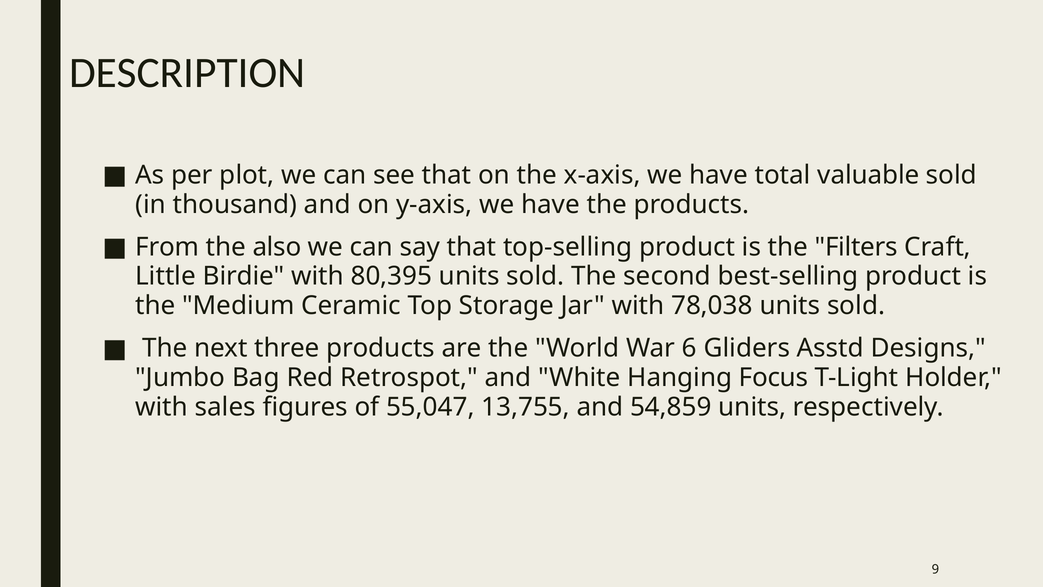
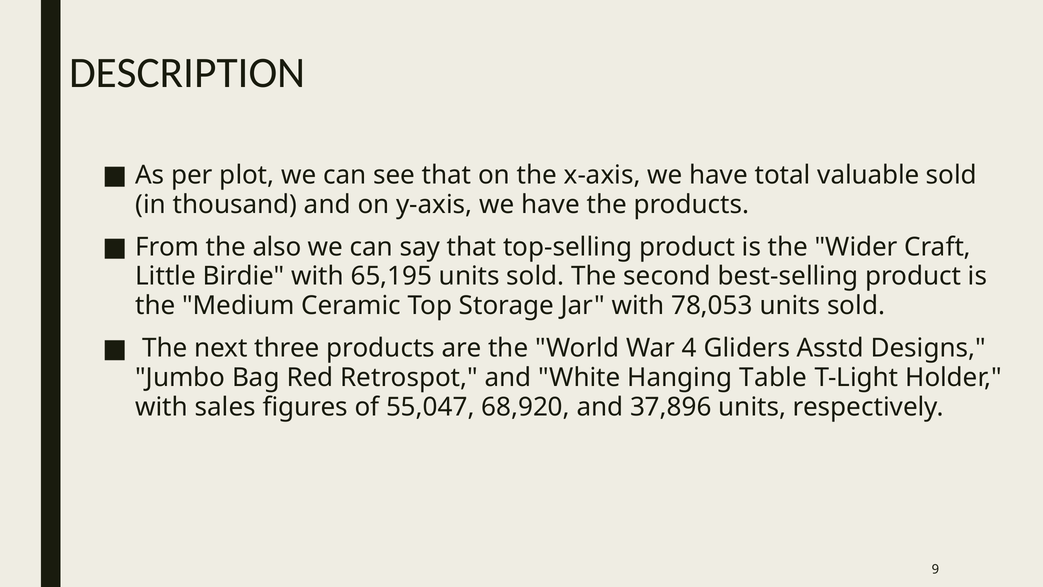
Filters: Filters -> Wider
80,395: 80,395 -> 65,195
78,038: 78,038 -> 78,053
6: 6 -> 4
Focus: Focus -> Table
13,755: 13,755 -> 68,920
54,859: 54,859 -> 37,896
